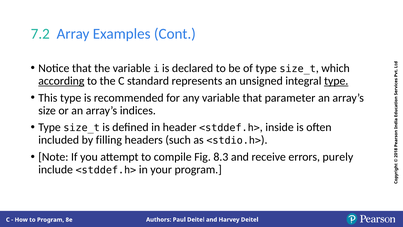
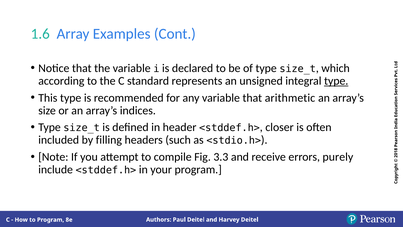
7.2: 7.2 -> 1.6
according underline: present -> none
parameter: parameter -> arithmetic
inside: inside -> closer
8.3: 8.3 -> 3.3
